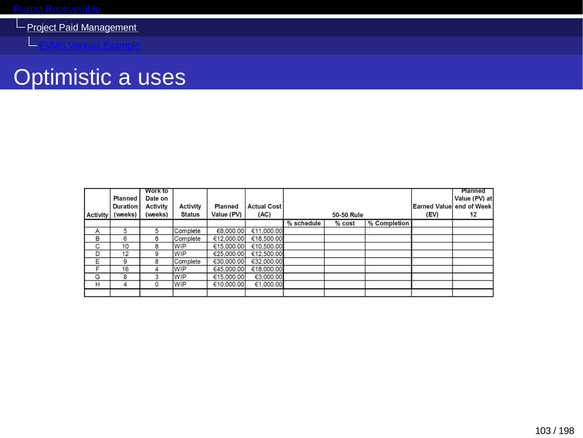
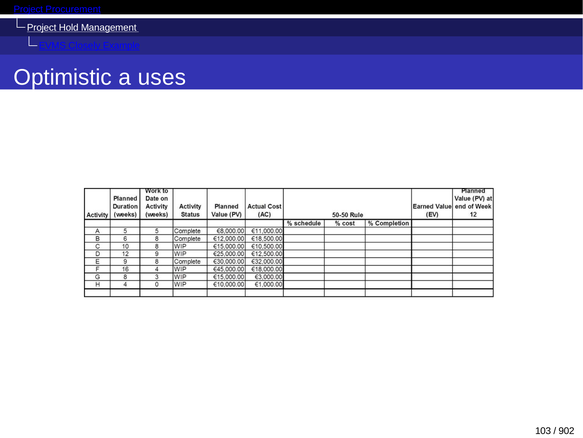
Recoverable: Recoverable -> Procurement
Paid: Paid -> Hold
Various: Various -> Closely
198: 198 -> 902
